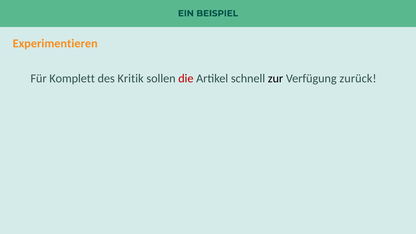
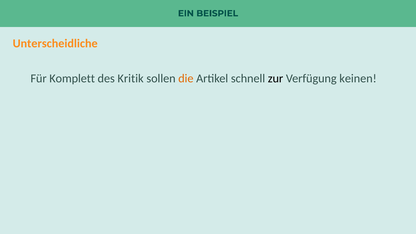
Experimentieren: Experimentieren -> Unterscheidliche
die colour: red -> orange
zurück: zurück -> keinen
